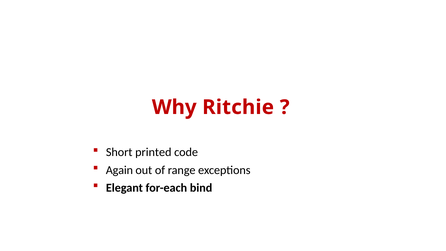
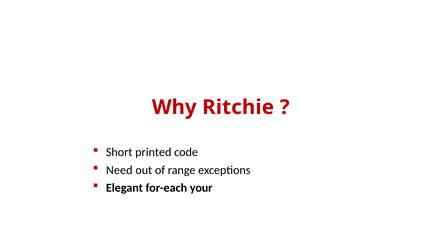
Again: Again -> Need
bind: bind -> your
